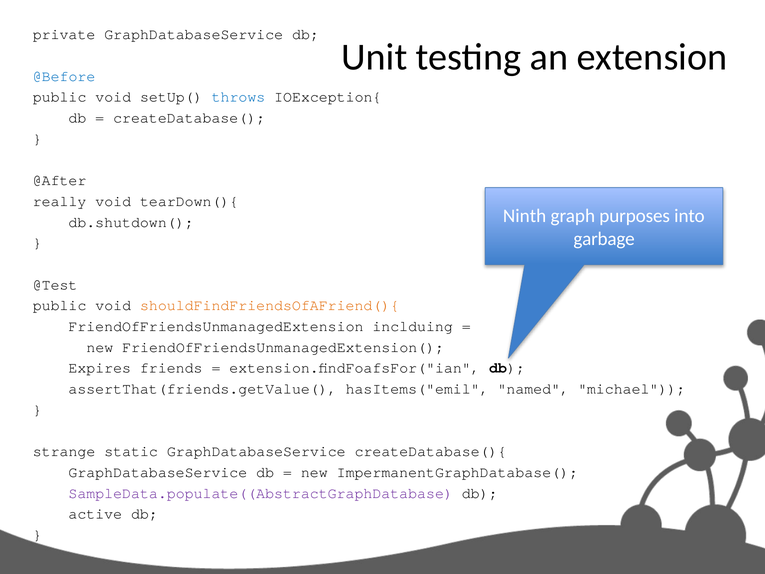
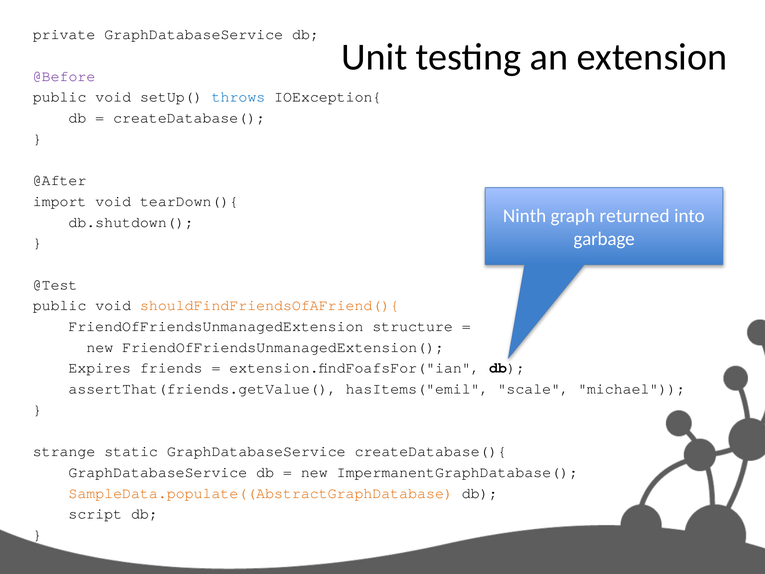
@Before colour: blue -> purple
really: really -> import
purposes: purposes -> returned
inclduing: inclduing -> structure
named: named -> scale
SampleData.populate((AbstractGraphDatabase colour: purple -> orange
active: active -> script
